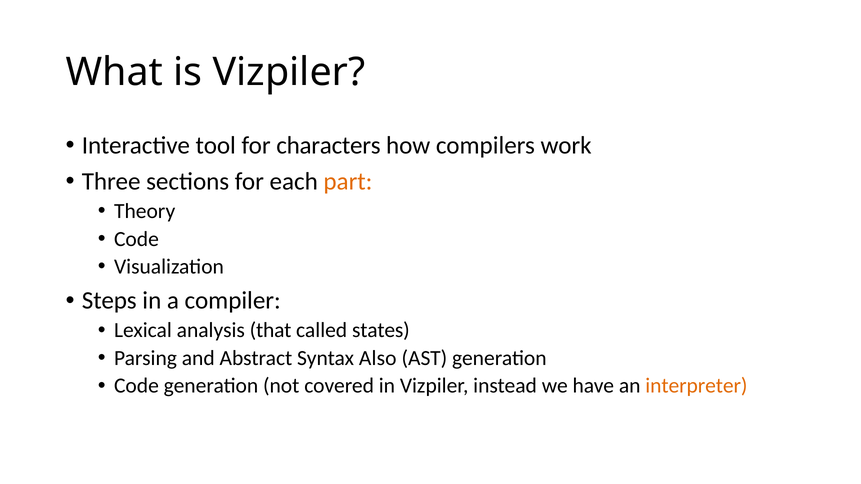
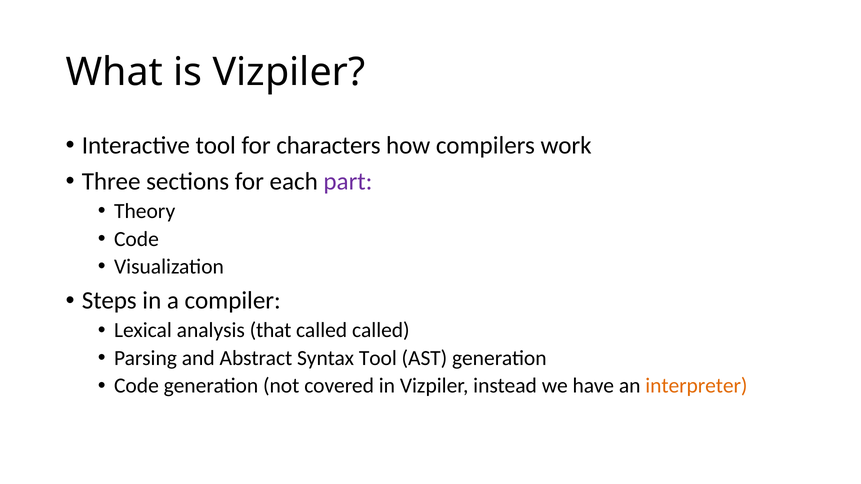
part colour: orange -> purple
called states: states -> called
Syntax Also: Also -> Tool
